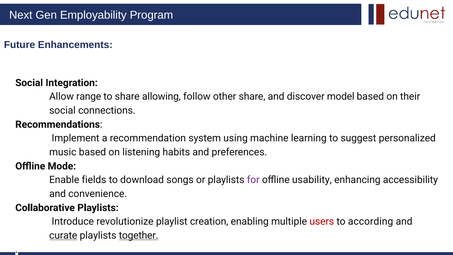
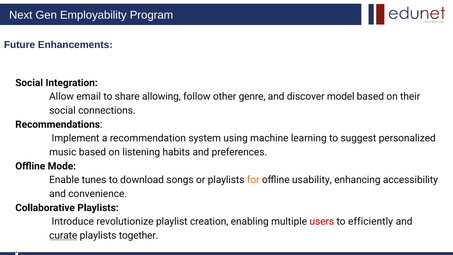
range: range -> email
other share: share -> genre
fields: fields -> tunes
for colour: purple -> orange
according: according -> efficiently
together underline: present -> none
